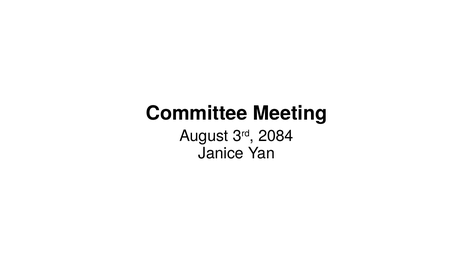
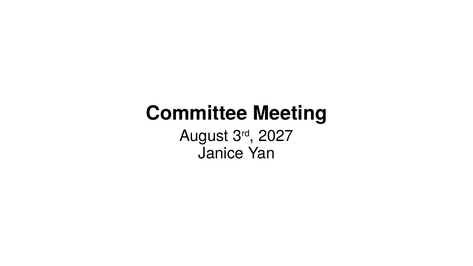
2084: 2084 -> 2027
